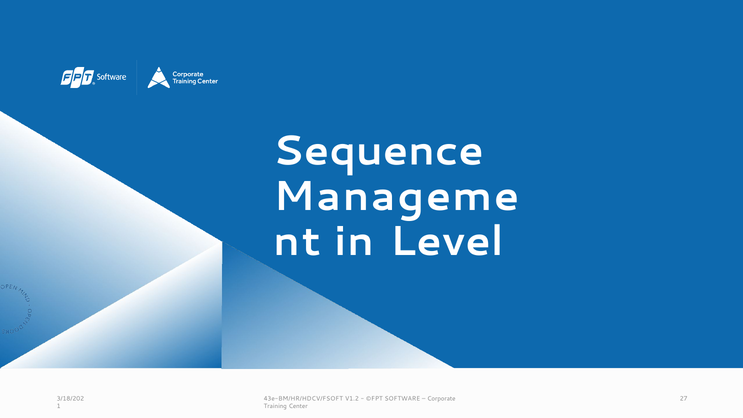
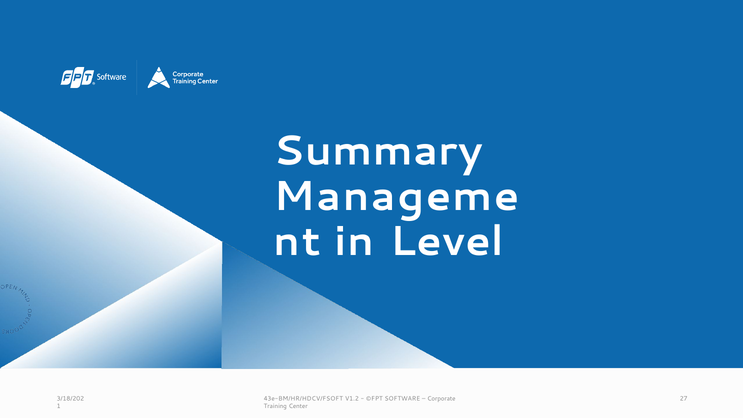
Sequence: Sequence -> Summary
